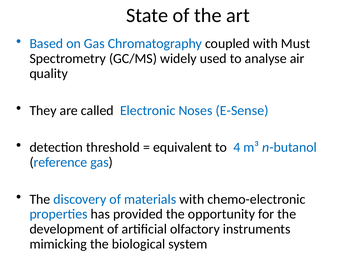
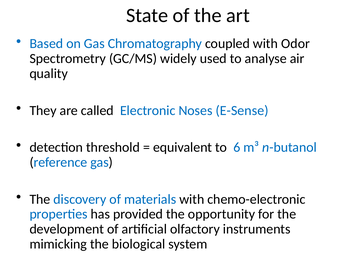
Must: Must -> Odor
4: 4 -> 6
